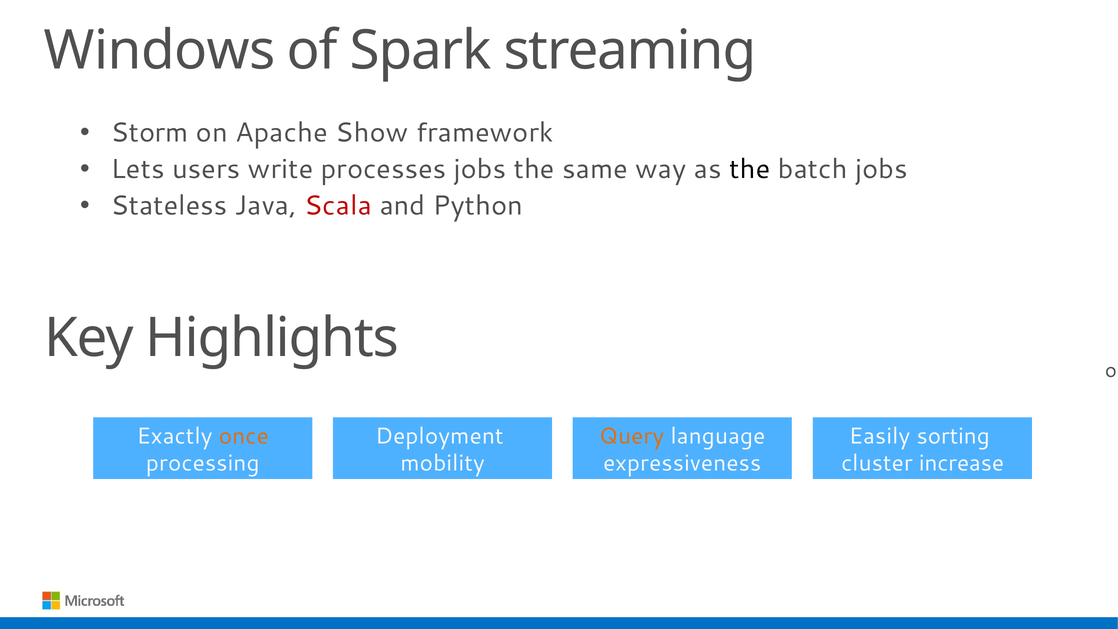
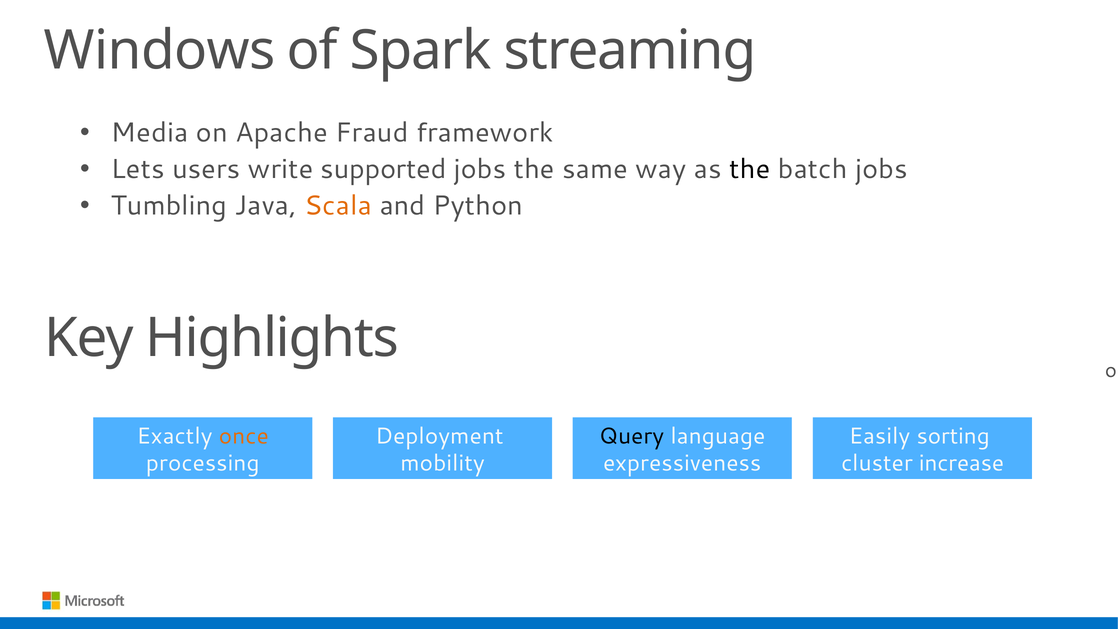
Storm: Storm -> Media
Show: Show -> Fraud
processes: processes -> supported
Stateless: Stateless -> Tumbling
Scala colour: red -> orange
Query colour: orange -> black
